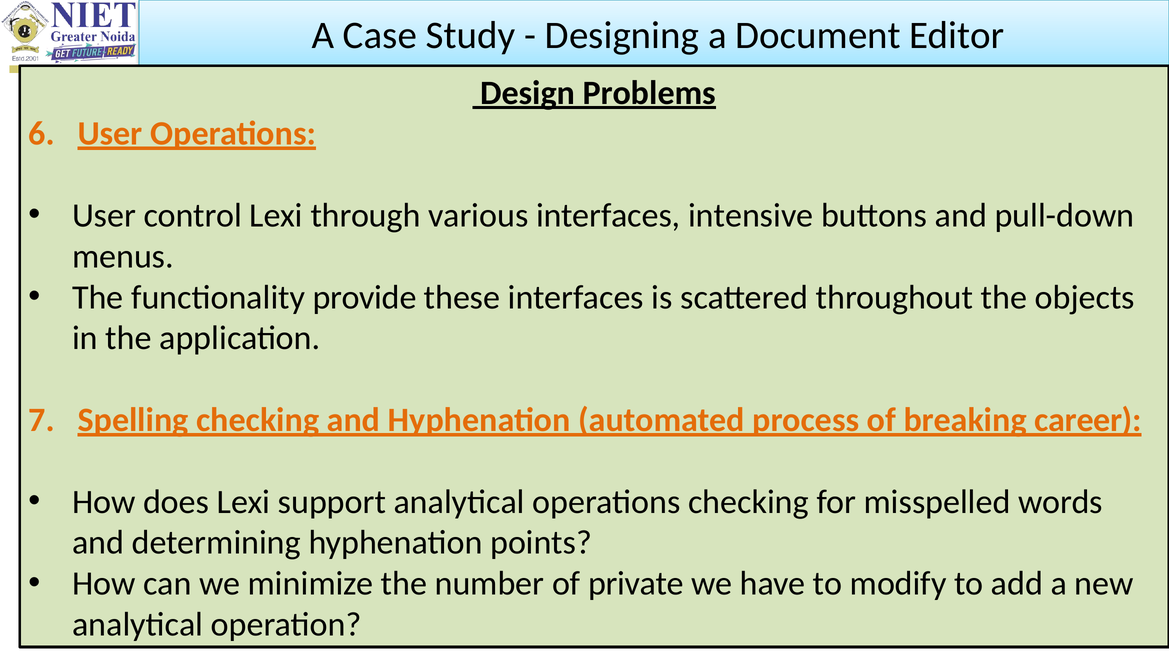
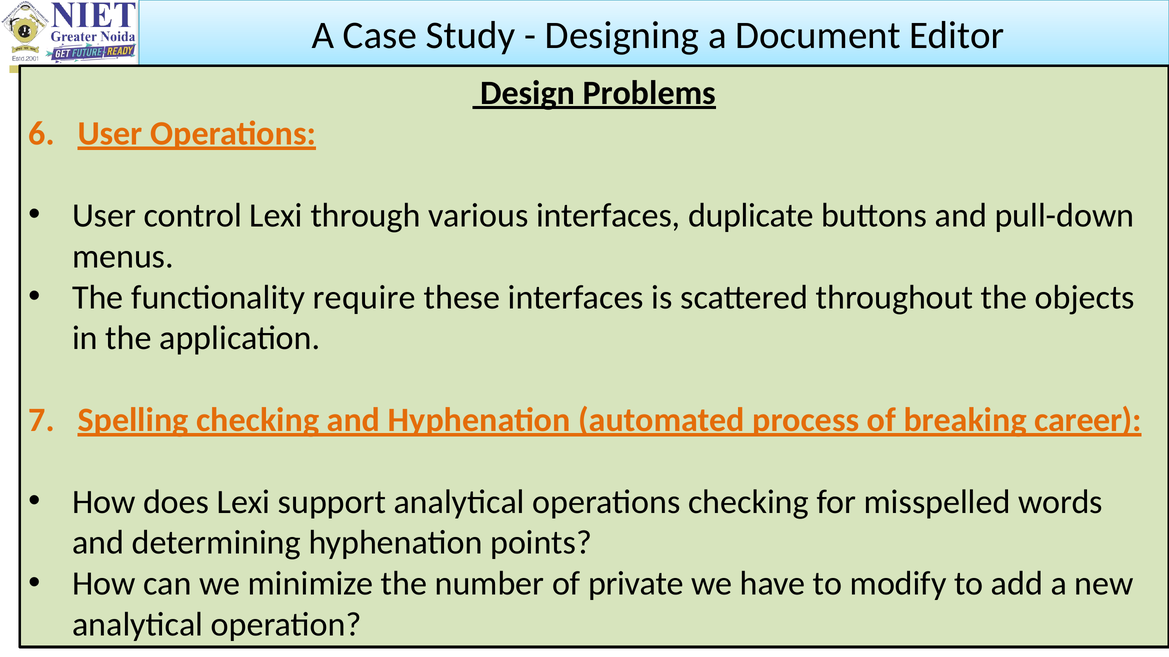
intensive: intensive -> duplicate
provide: provide -> require
